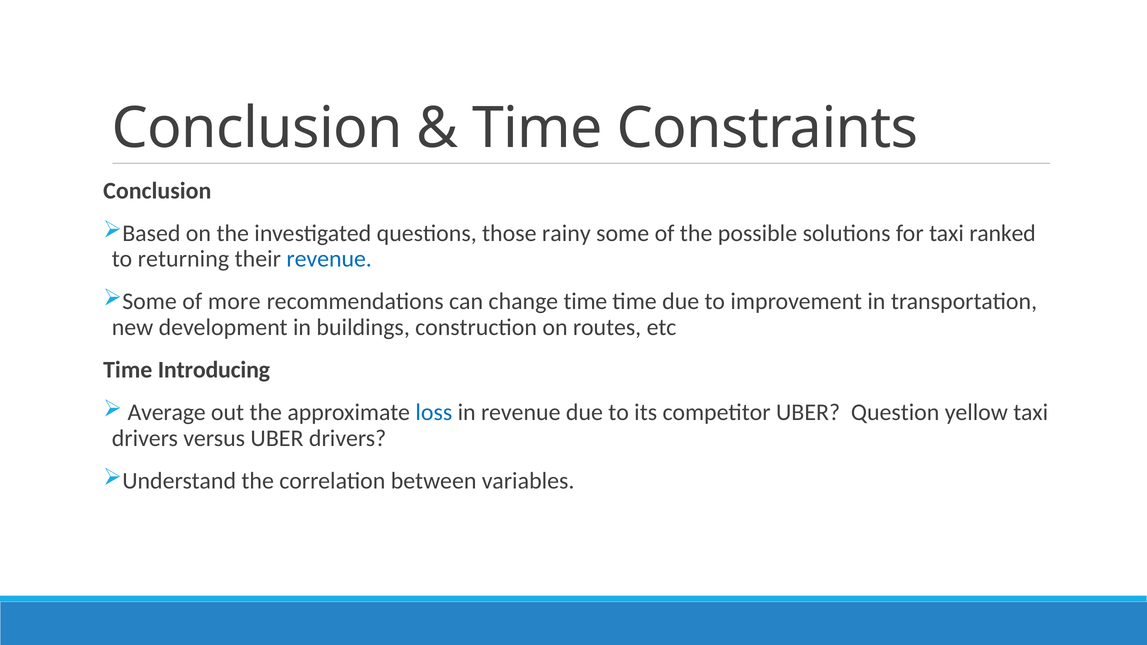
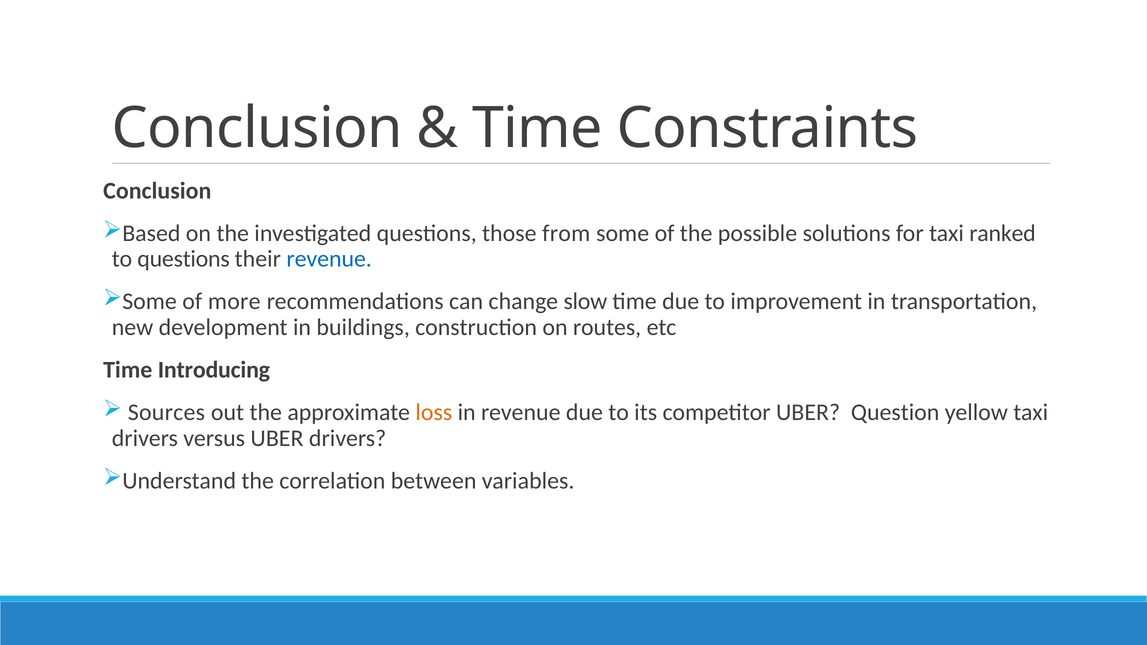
rainy: rainy -> from
to returning: returning -> questions
change time: time -> slow
Average: Average -> Sources
loss colour: blue -> orange
